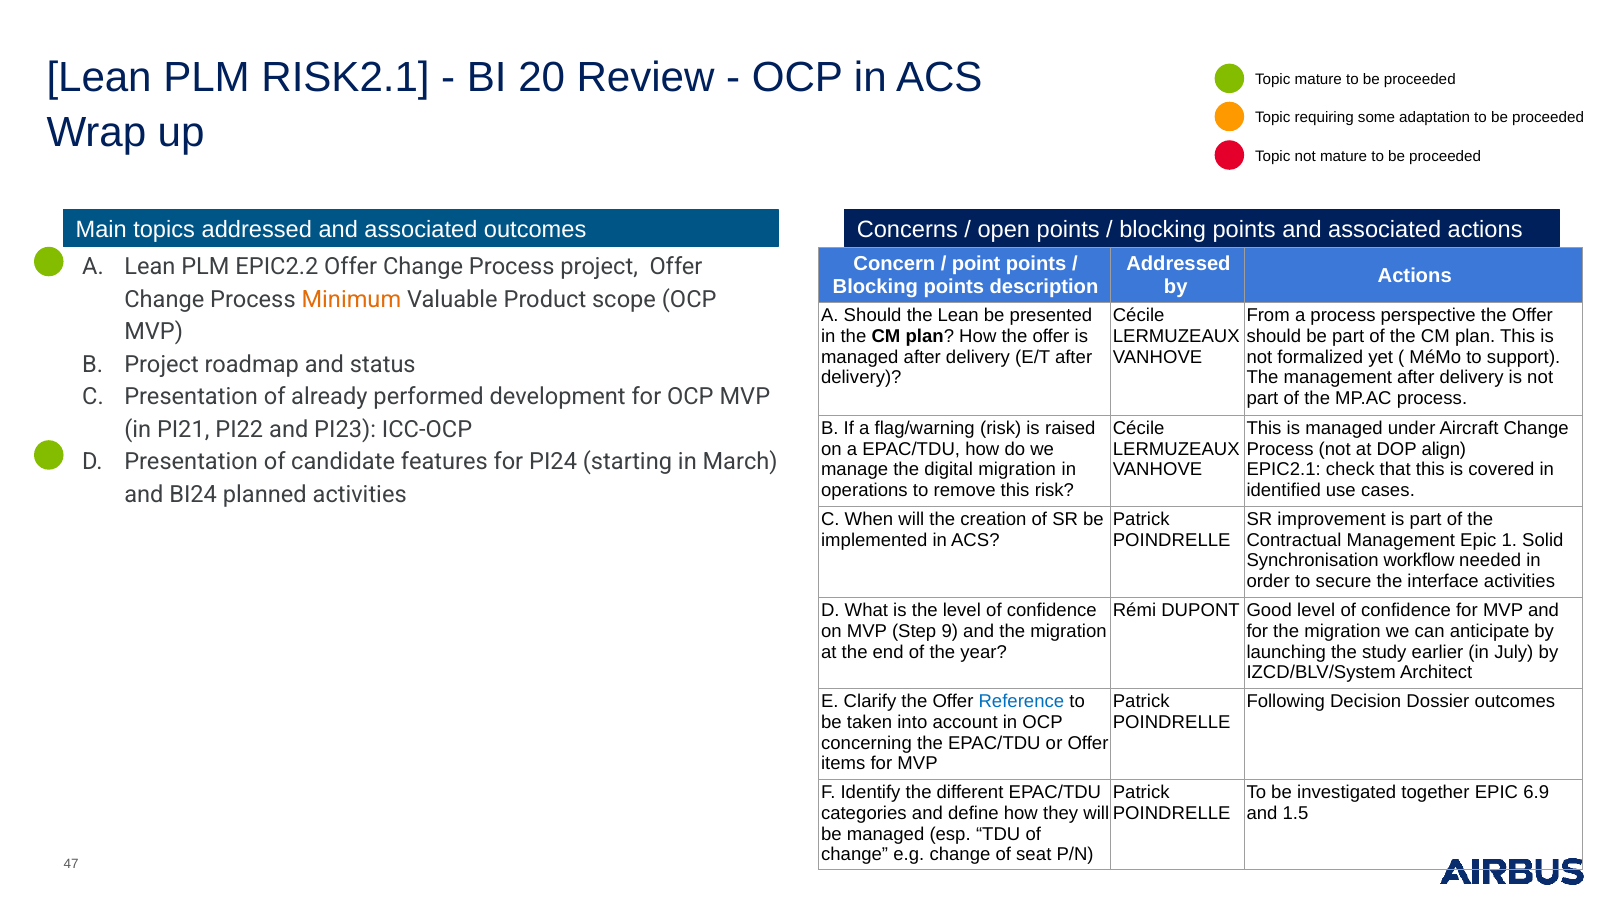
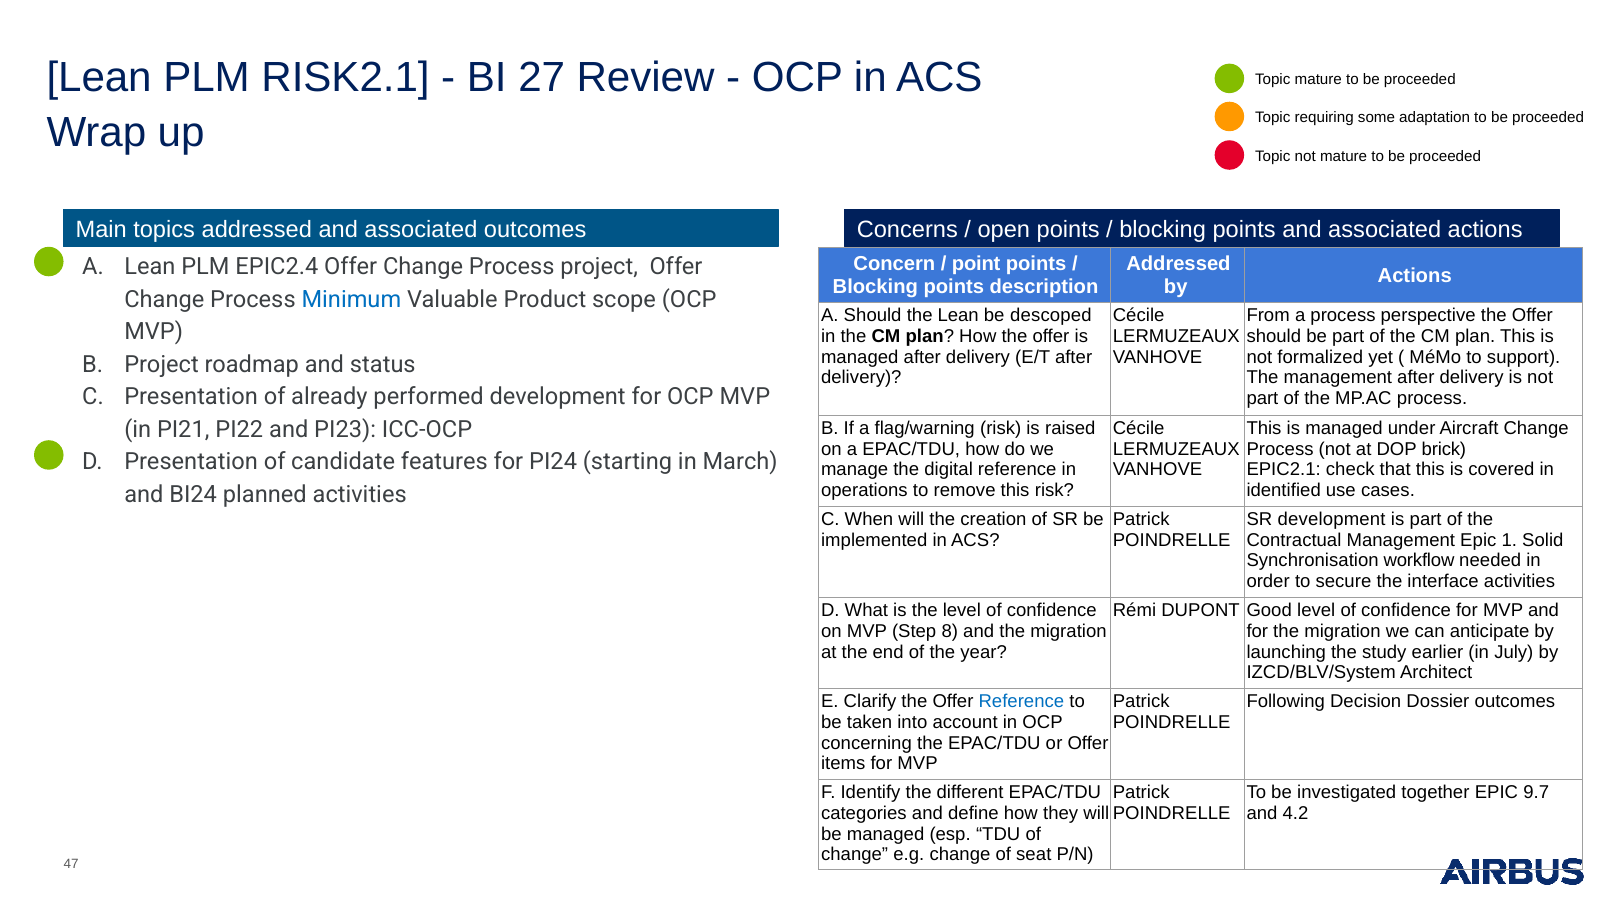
20: 20 -> 27
EPIC2.2: EPIC2.2 -> EPIC2.4
Minimum colour: orange -> blue
presented: presented -> descoped
align: align -> brick
digital migration: migration -> reference
SR improvement: improvement -> development
9: 9 -> 8
6.9: 6.9 -> 9.7
1.5: 1.5 -> 4.2
